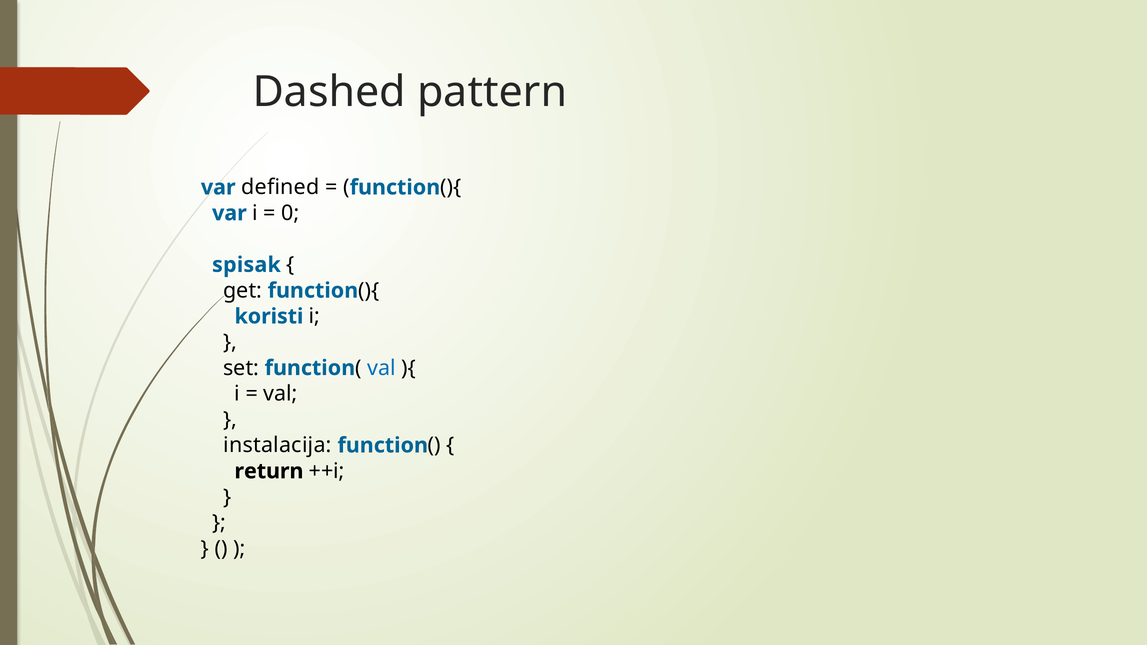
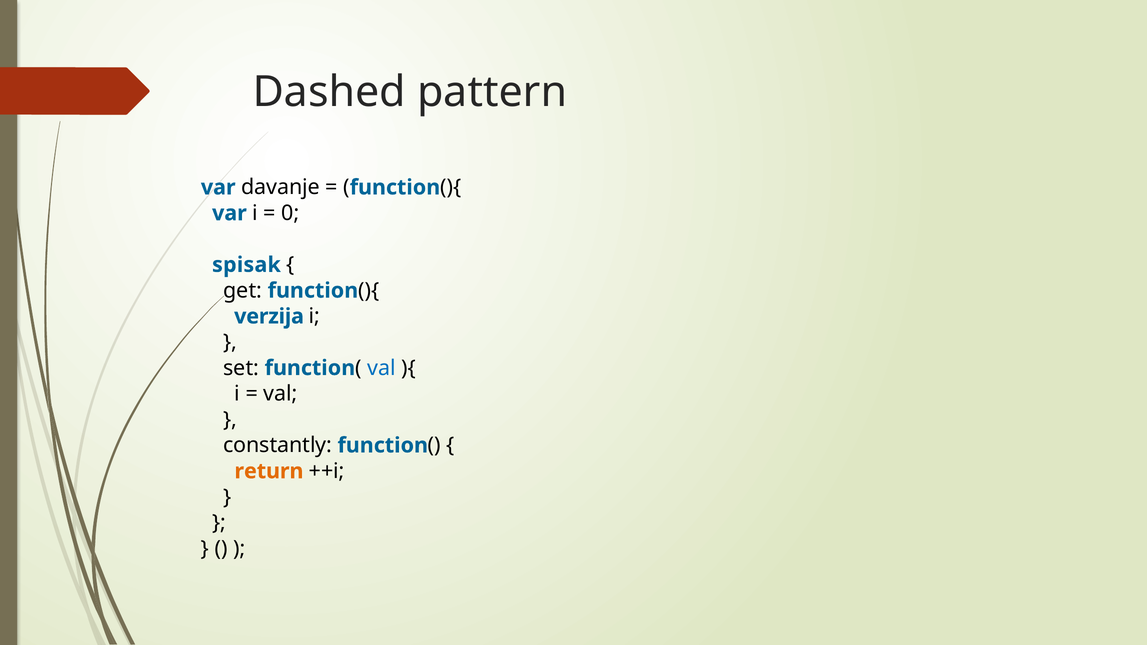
defined: defined -> davanje
koristi: koristi -> verzija
instalacija: instalacija -> constantly
return colour: black -> orange
